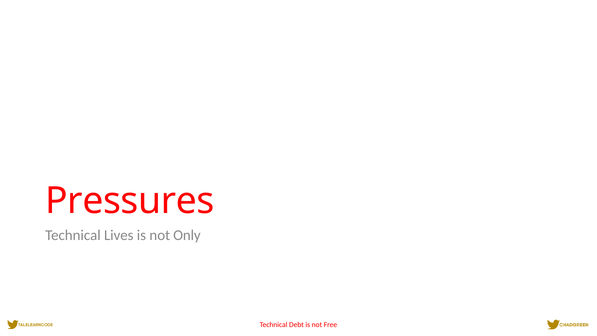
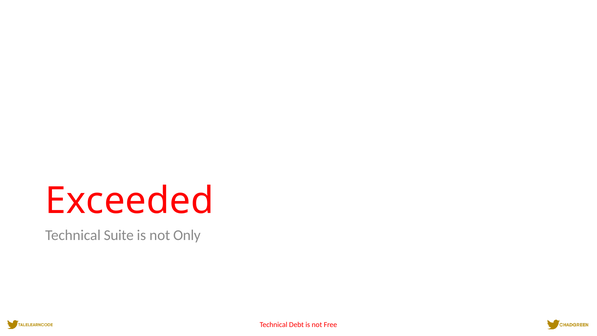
Pressures: Pressures -> Exceeded
Lives: Lives -> Suite
